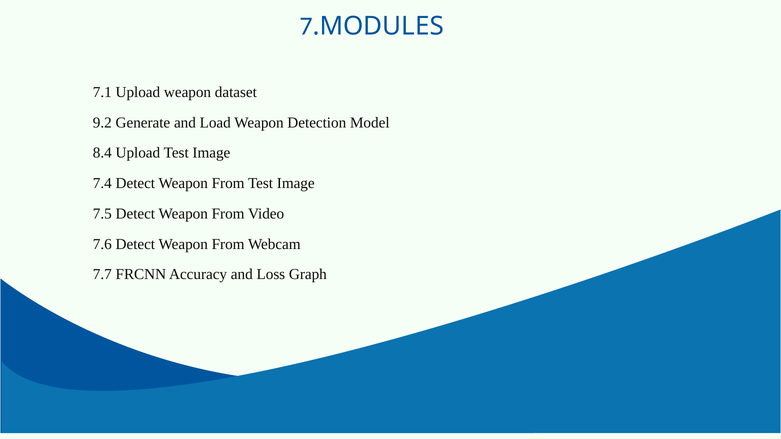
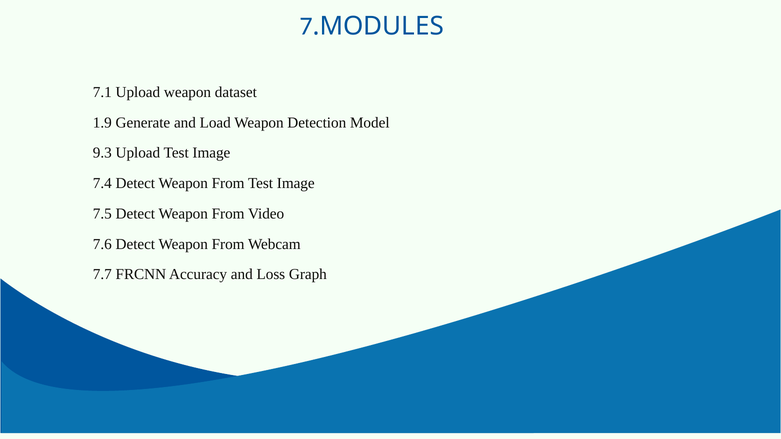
9.2: 9.2 -> 1.9
8.4: 8.4 -> 9.3
